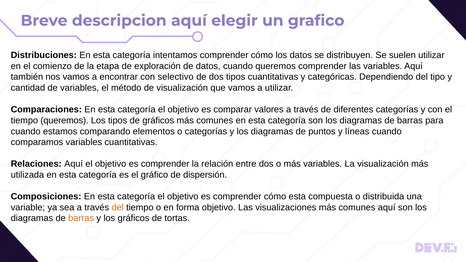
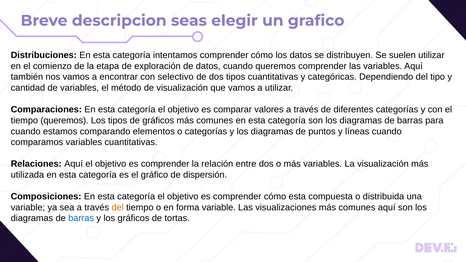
descripcion aquí: aquí -> seas
forma objetivo: objetivo -> variable
barras at (81, 218) colour: orange -> blue
